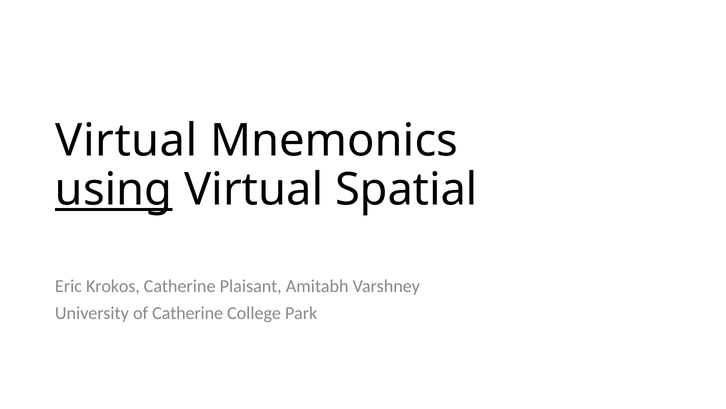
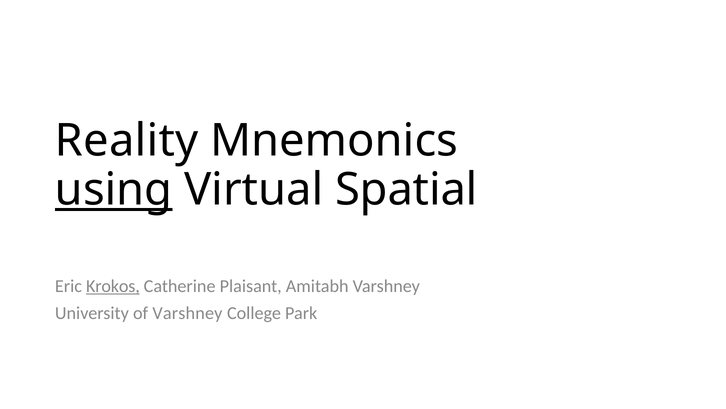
Virtual at (126, 141): Virtual -> Reality
Krokos underline: none -> present
of Catherine: Catherine -> Varshney
